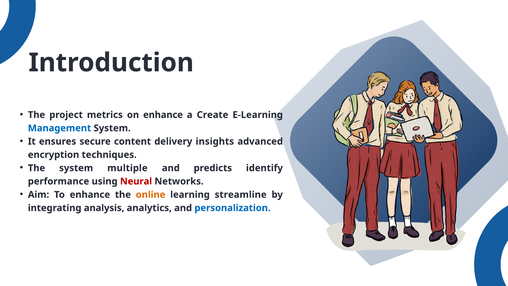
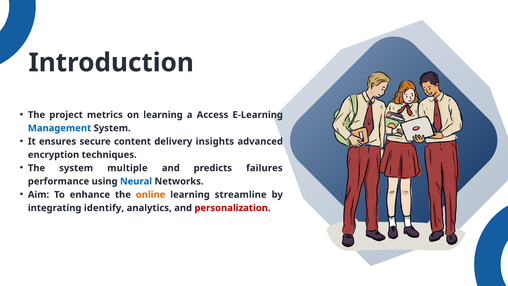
on enhance: enhance -> learning
Create: Create -> Access
identify: identify -> failures
Neural colour: red -> blue
analysis: analysis -> identify
personalization colour: blue -> red
